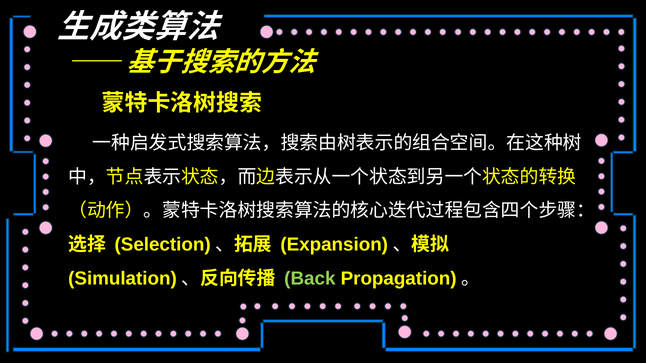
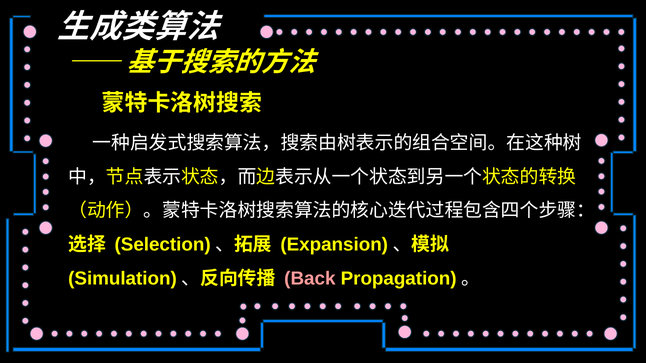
Back colour: light green -> pink
